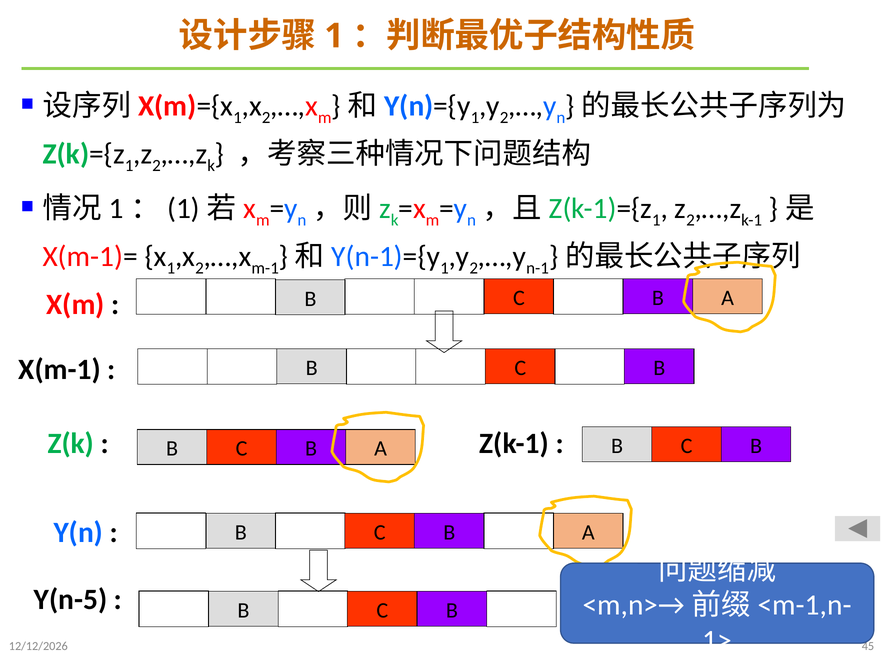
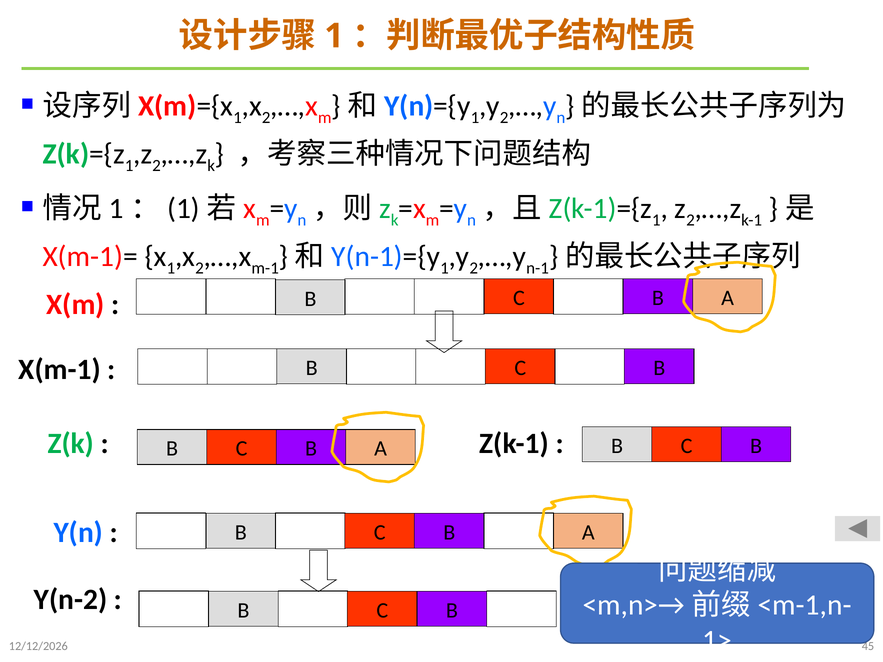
Y(n-5: Y(n-5 -> Y(n-2
